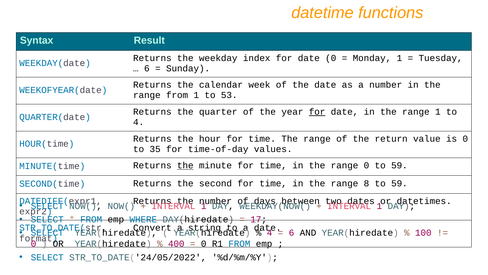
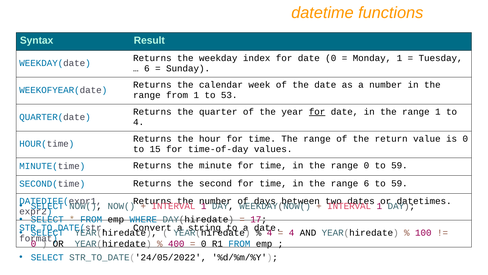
35: 35 -> 15
the at (185, 165) underline: present -> none
range 8: 8 -> 6
6 at (292, 233): 6 -> 4
